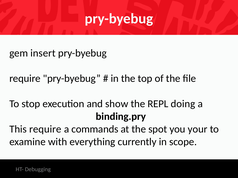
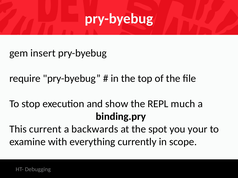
doing: doing -> much
This require: require -> current
commands: commands -> backwards
